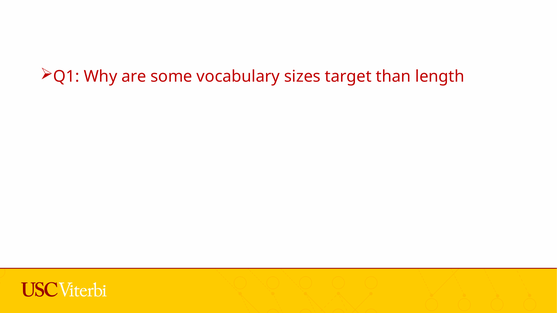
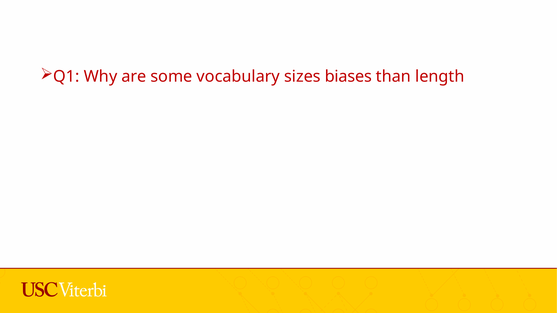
target: target -> biases
